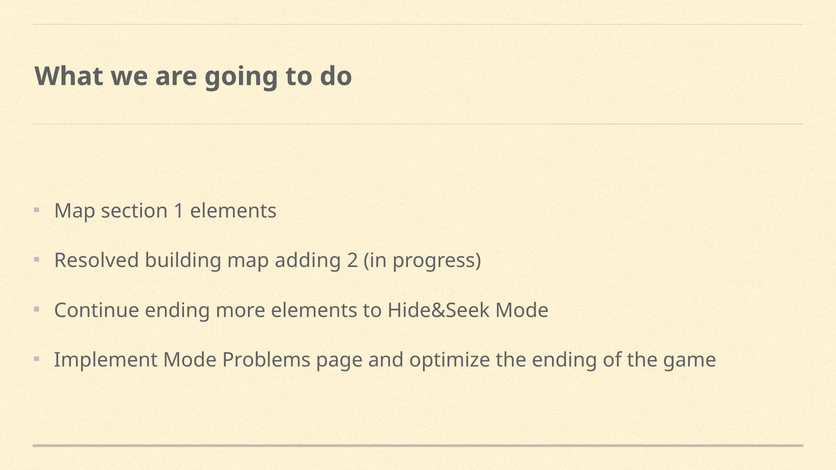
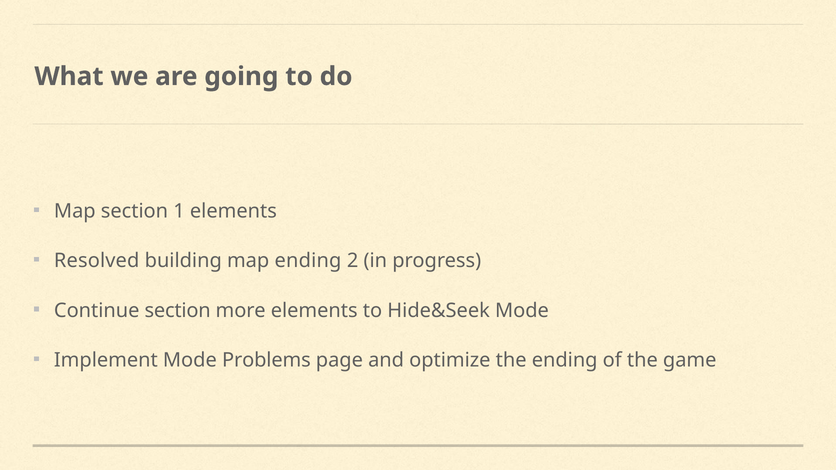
map adding: adding -> ending
Continue ending: ending -> section
